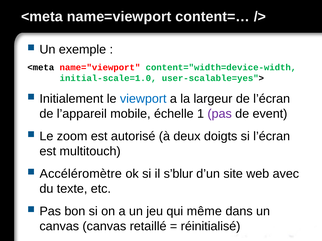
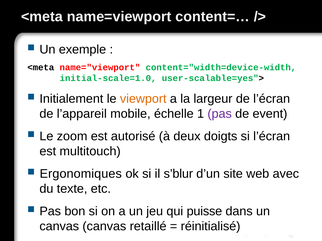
viewport colour: blue -> orange
Accéléromètre: Accéléromètre -> Ergonomiques
même: même -> puisse
